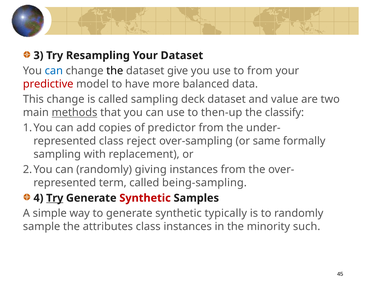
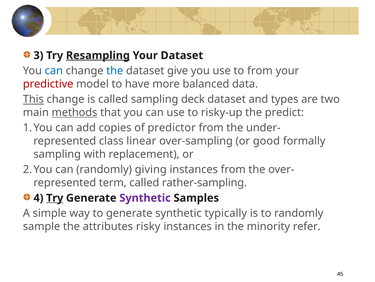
Resampling underline: none -> present
the at (115, 71) colour: black -> blue
This underline: none -> present
value: value -> types
then-up: then-up -> risky-up
classify: classify -> predict
reject: reject -> linear
same: same -> good
being-sampling: being-sampling -> rather-sampling
Synthetic at (145, 198) colour: red -> purple
attributes class: class -> risky
such: such -> refer
